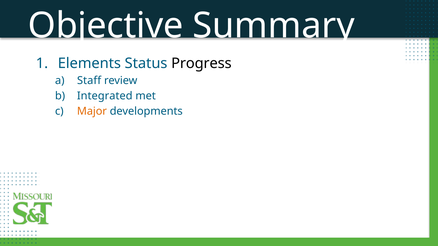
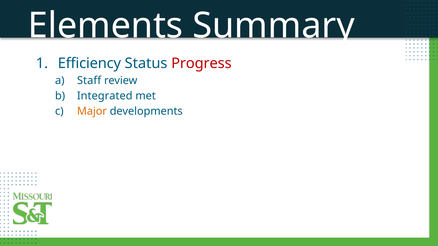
Objective: Objective -> Elements
Elements: Elements -> Efficiency
Progress colour: black -> red
